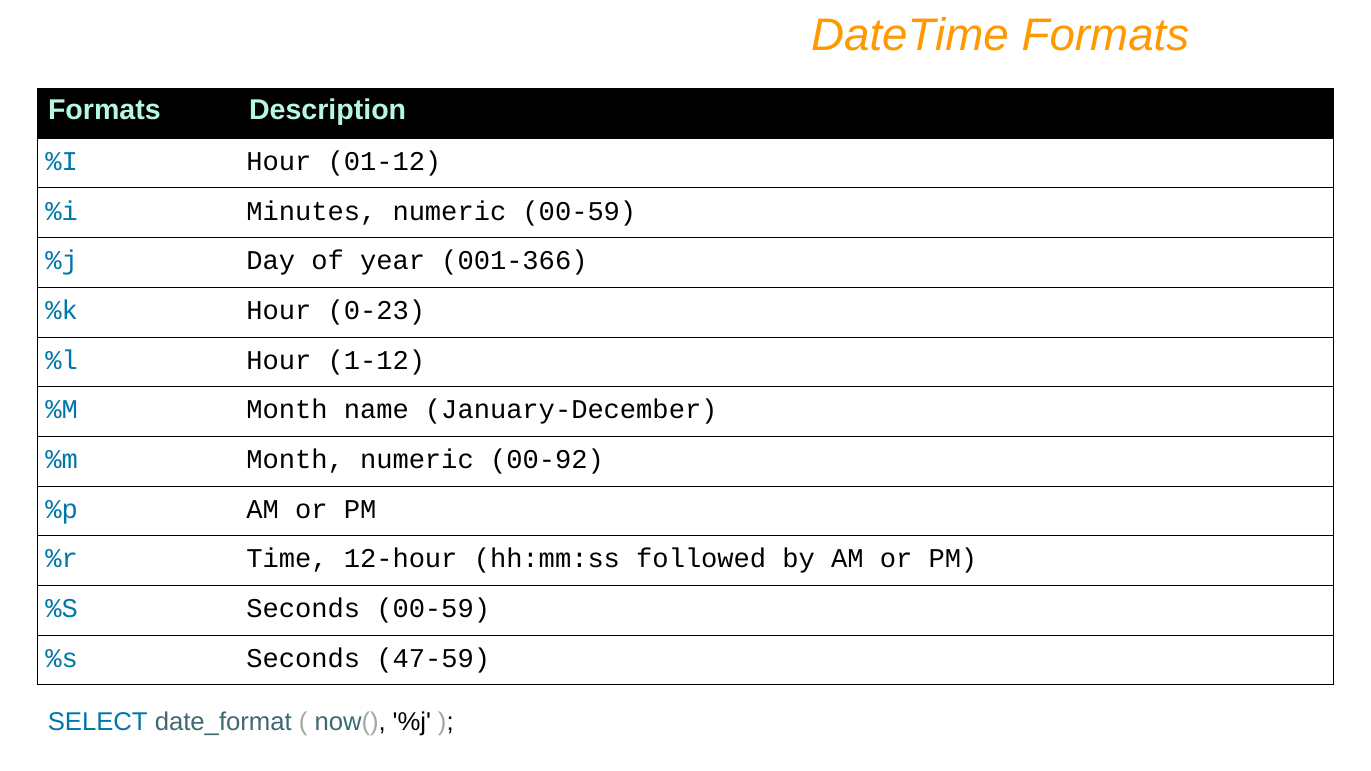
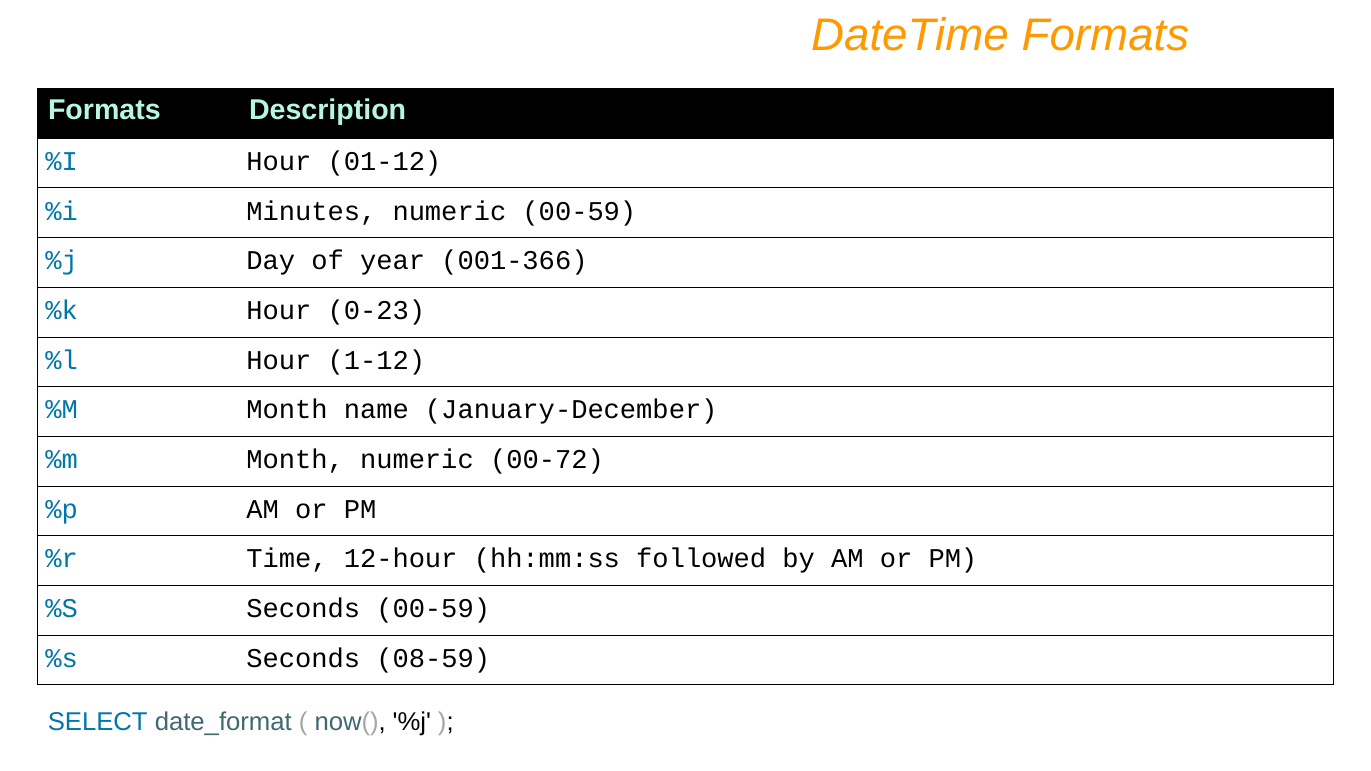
00-92: 00-92 -> 00-72
47-59: 47-59 -> 08-59
